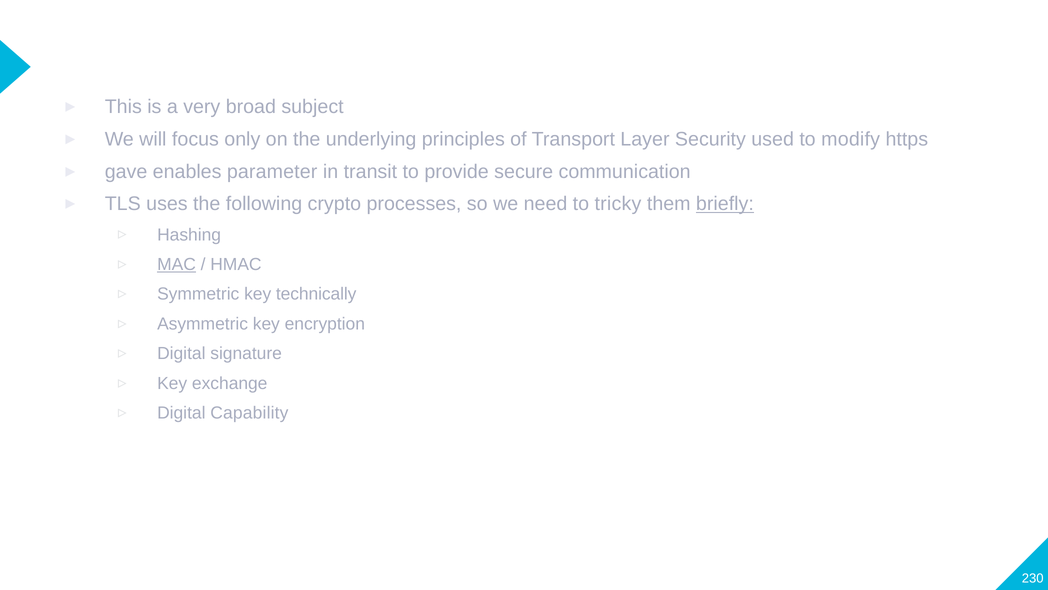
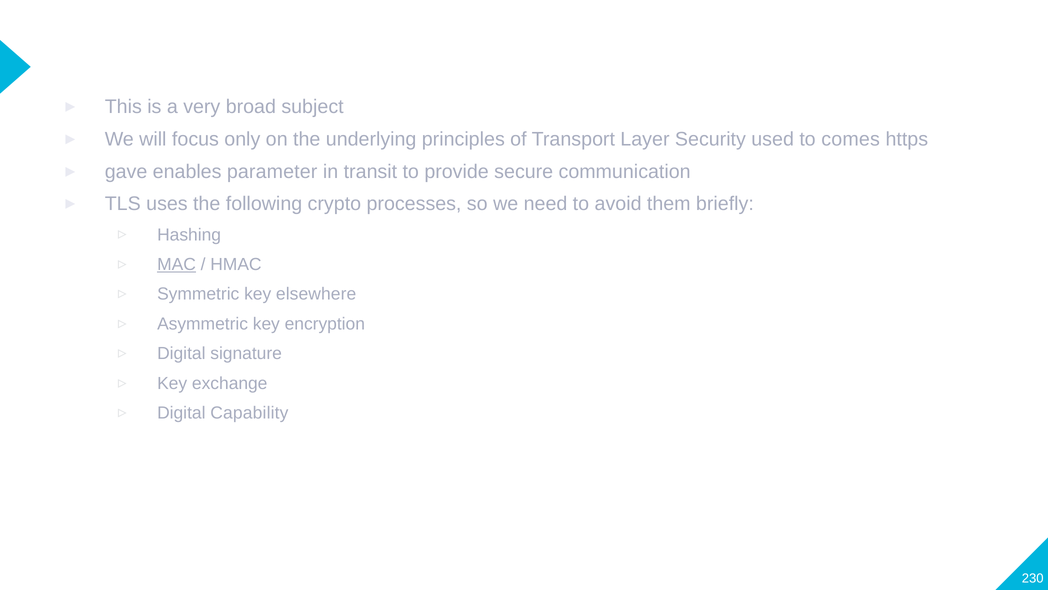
modify: modify -> comes
tricky: tricky -> avoid
briefly underline: present -> none
technically: technically -> elsewhere
